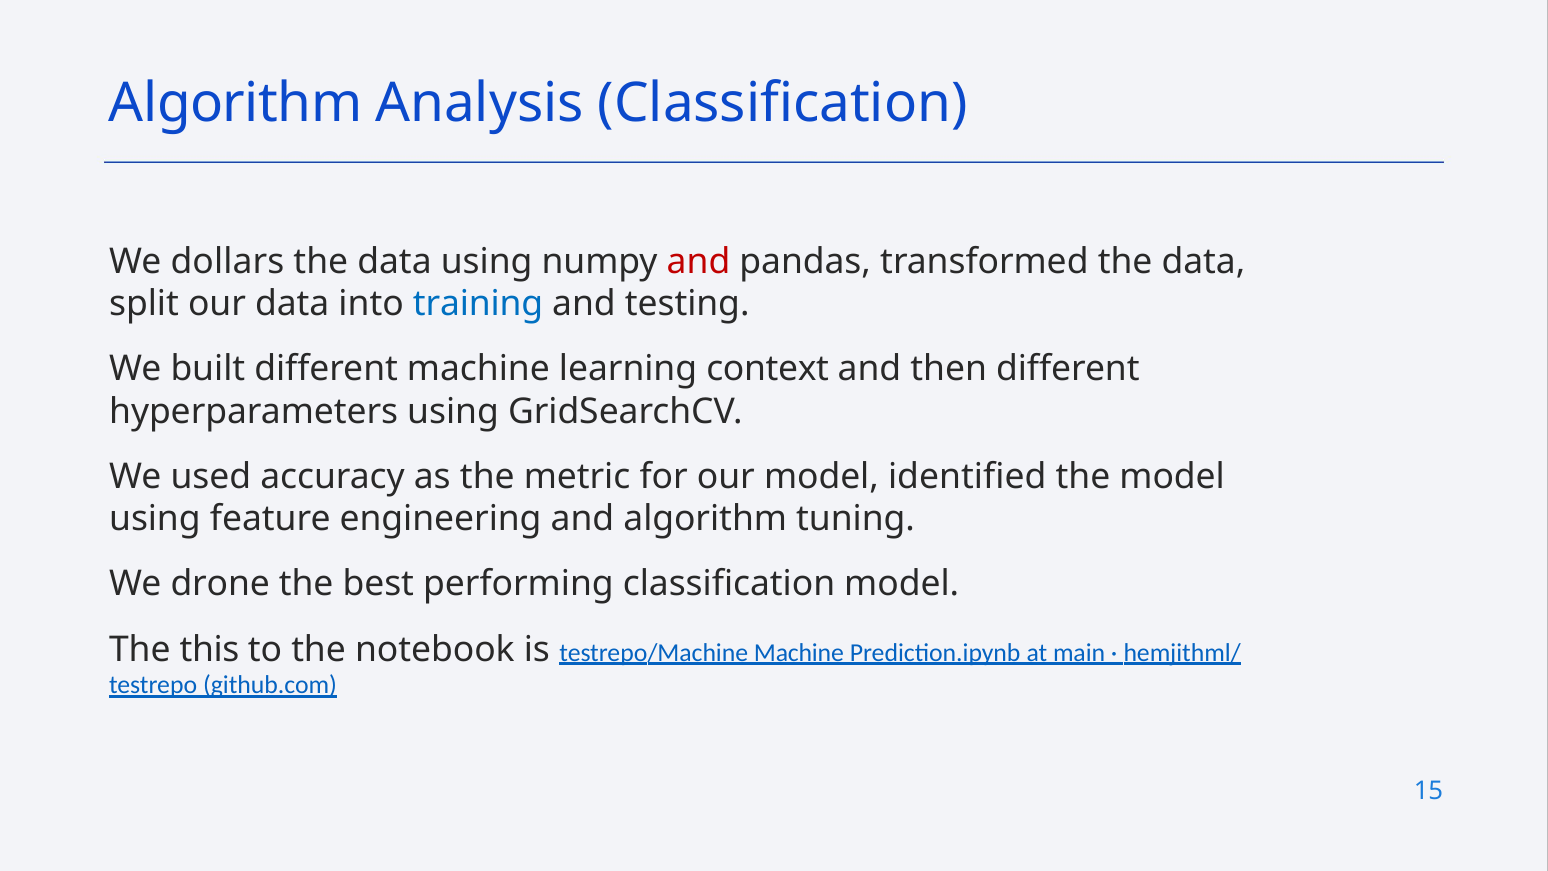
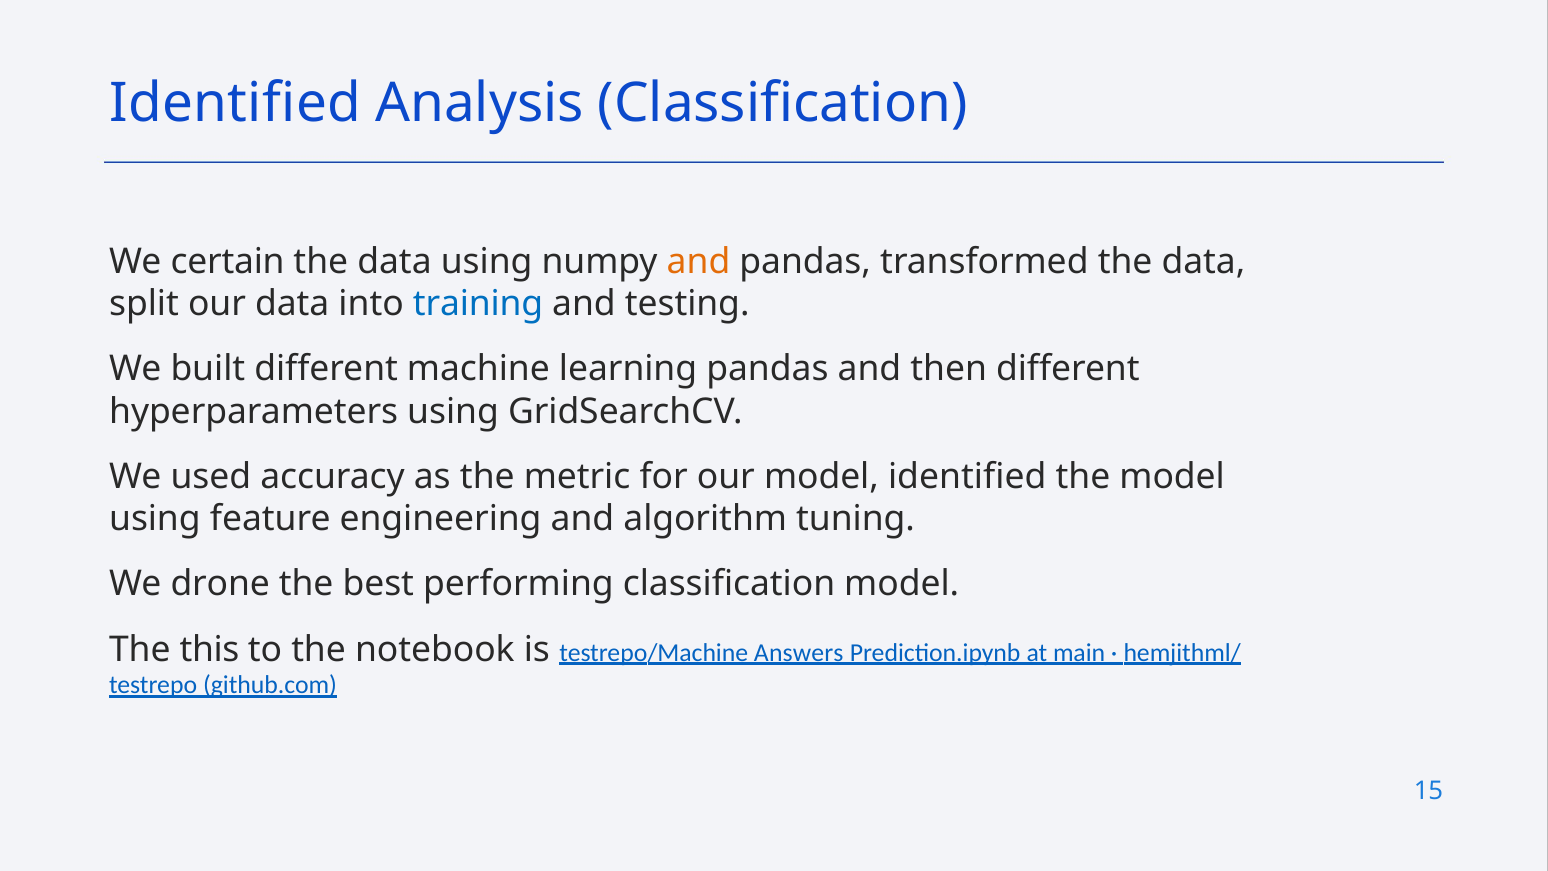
Algorithm at (236, 103): Algorithm -> Identified
dollars: dollars -> certain
and at (699, 261) colour: red -> orange
learning context: context -> pandas
testrepo/Machine Machine: Machine -> Answers
